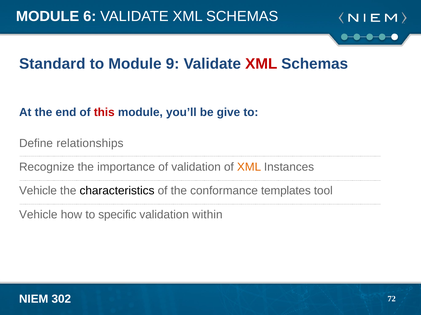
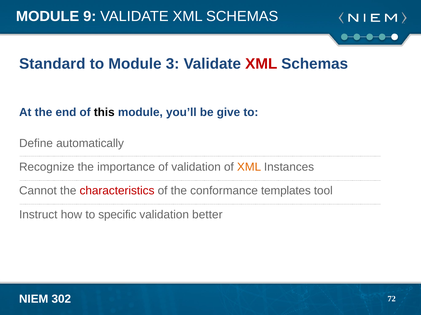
6: 6 -> 9
9: 9 -> 3
this colour: red -> black
relationships: relationships -> automatically
Vehicle at (38, 191): Vehicle -> Cannot
characteristics colour: black -> red
Vehicle at (38, 215): Vehicle -> Instruct
within: within -> better
